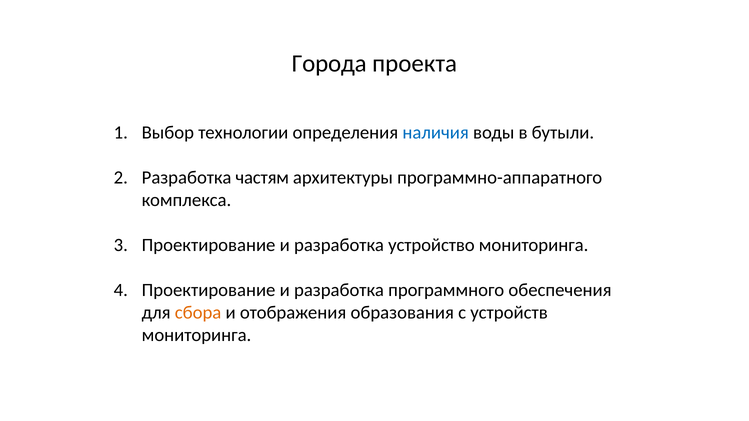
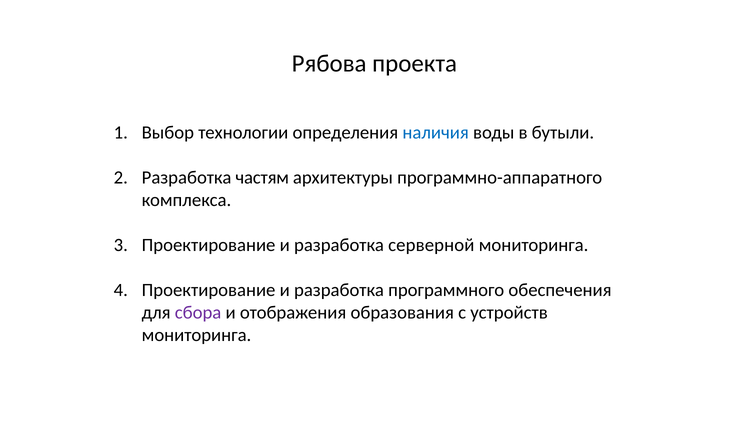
Города: Города -> Рябова
устройство: устройство -> серверной
сбора colour: orange -> purple
